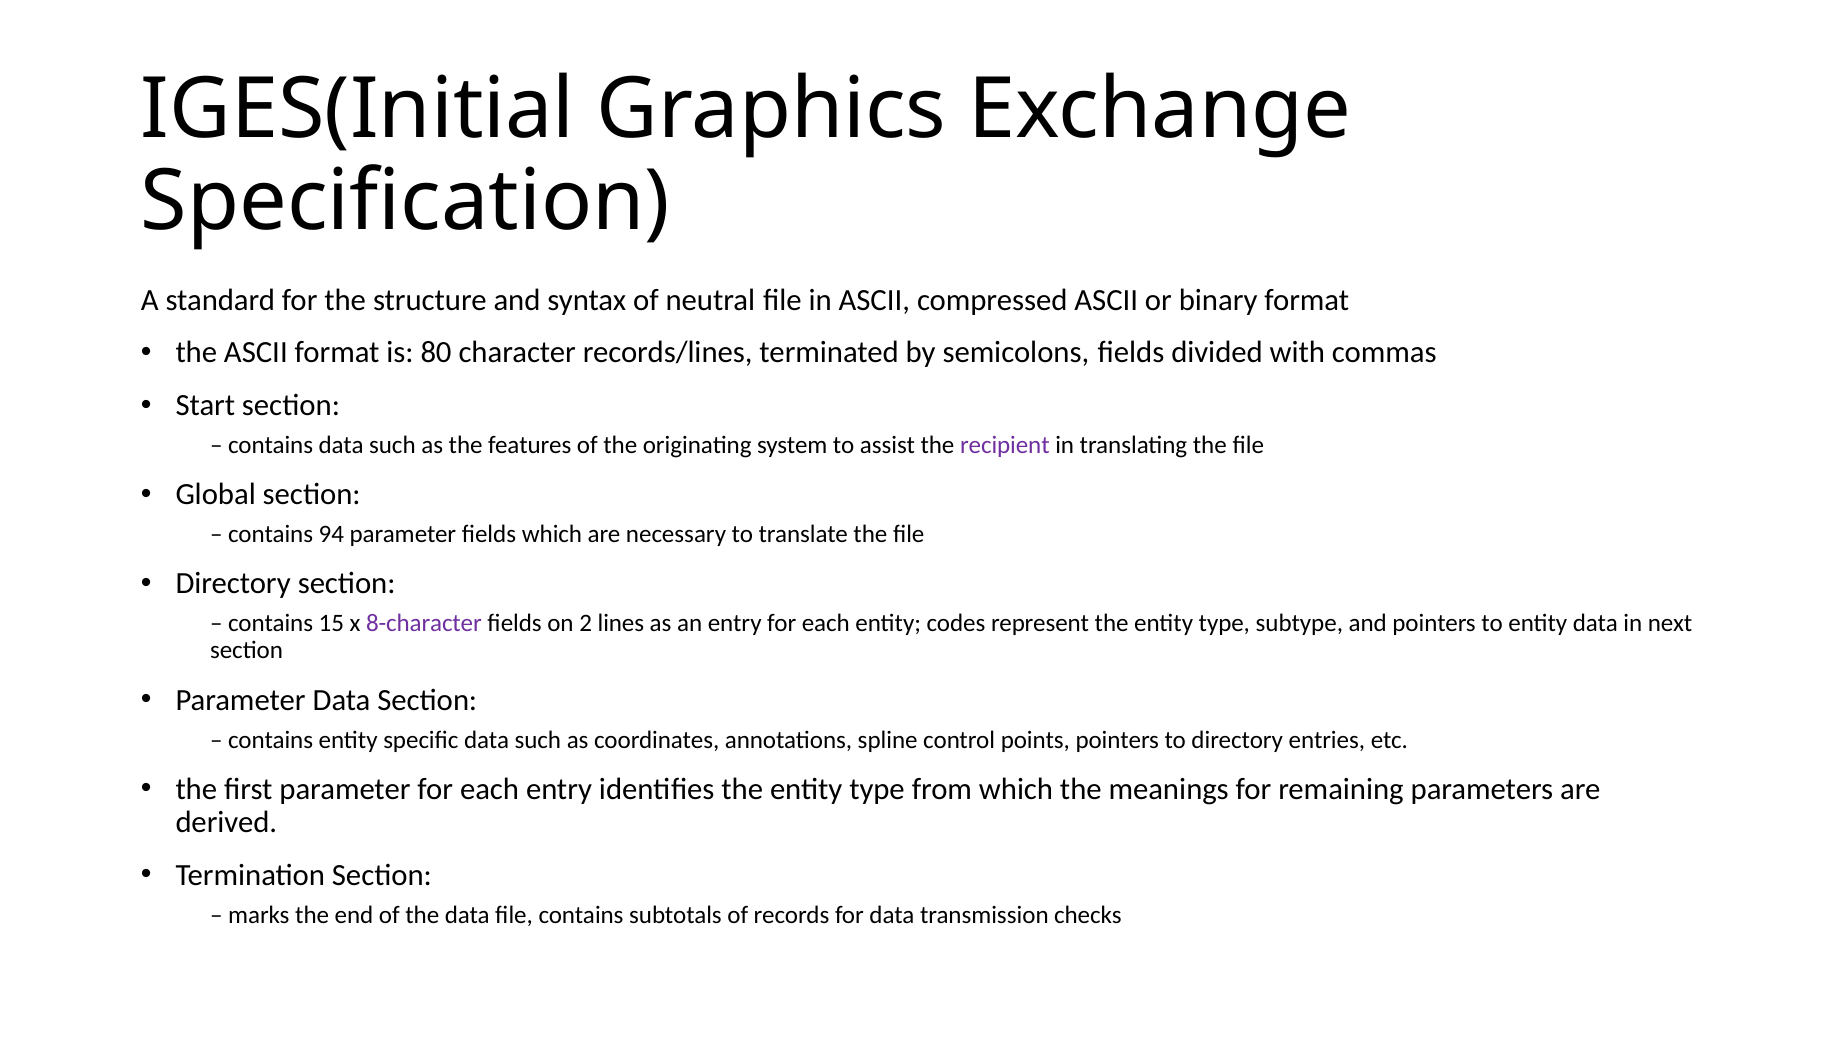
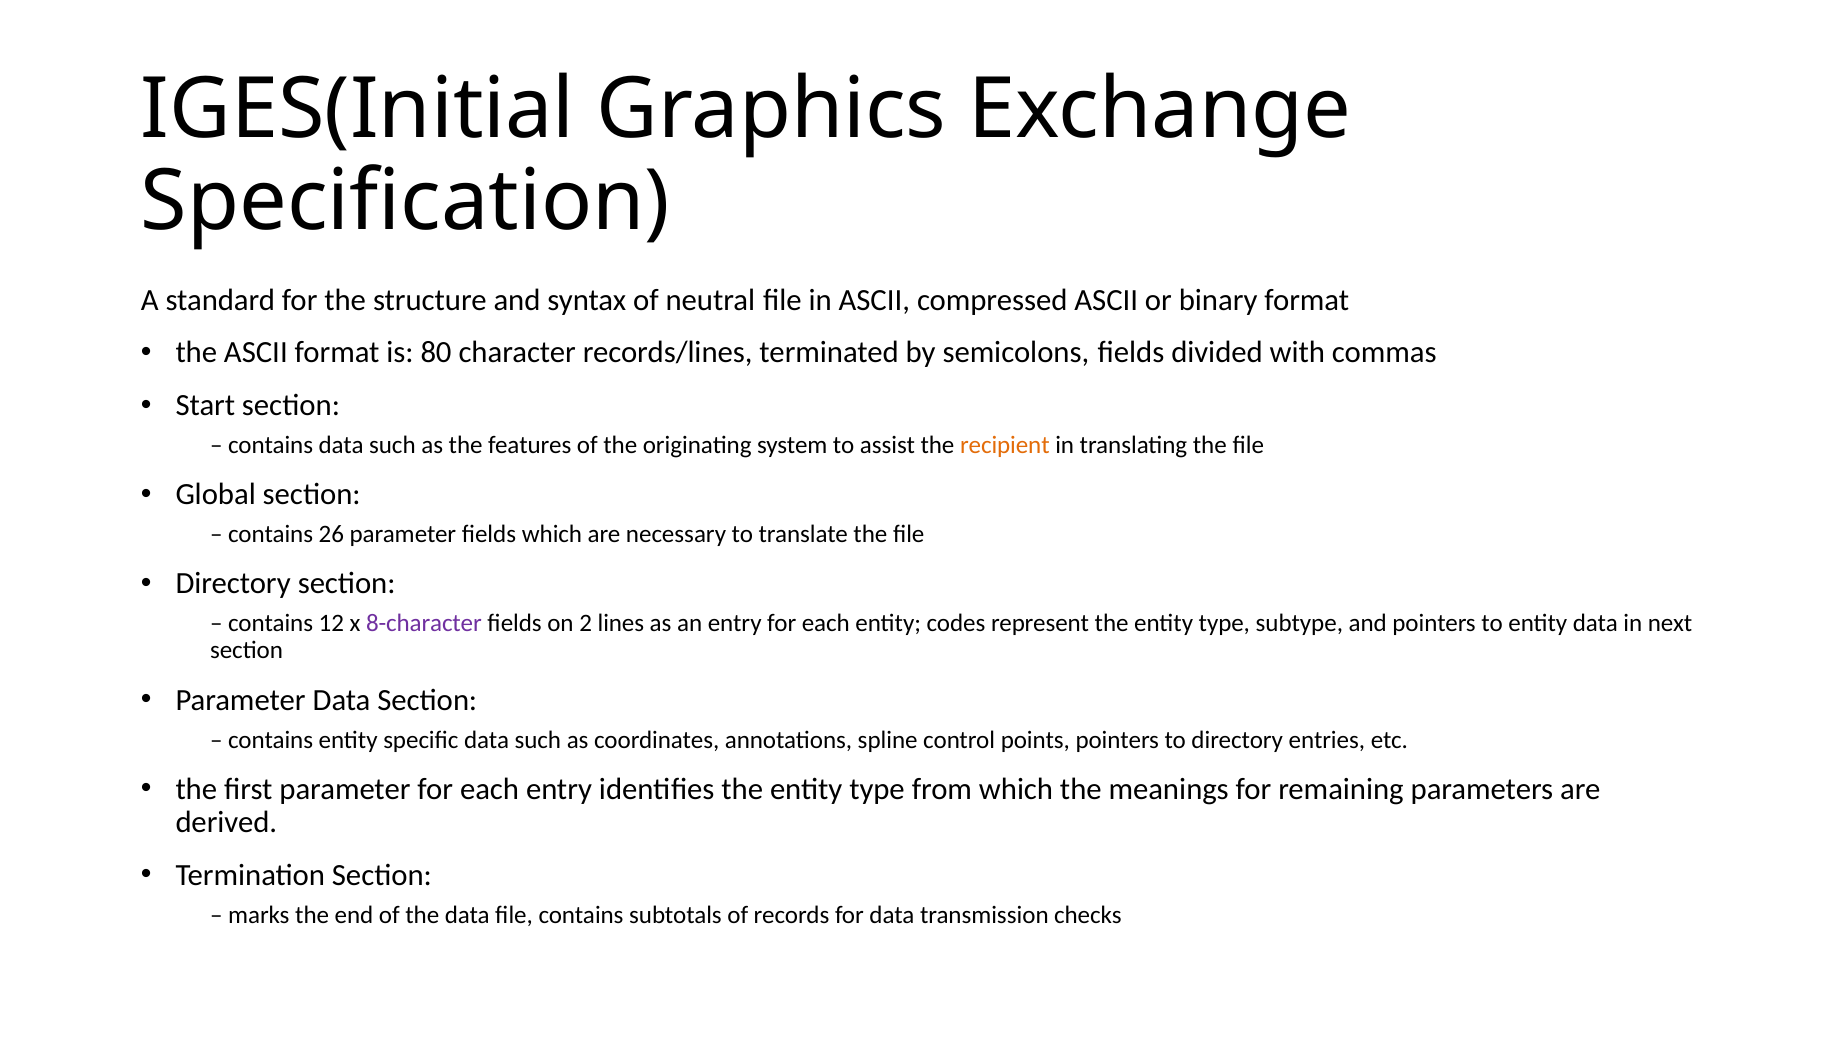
recipient colour: purple -> orange
94: 94 -> 26
15: 15 -> 12
